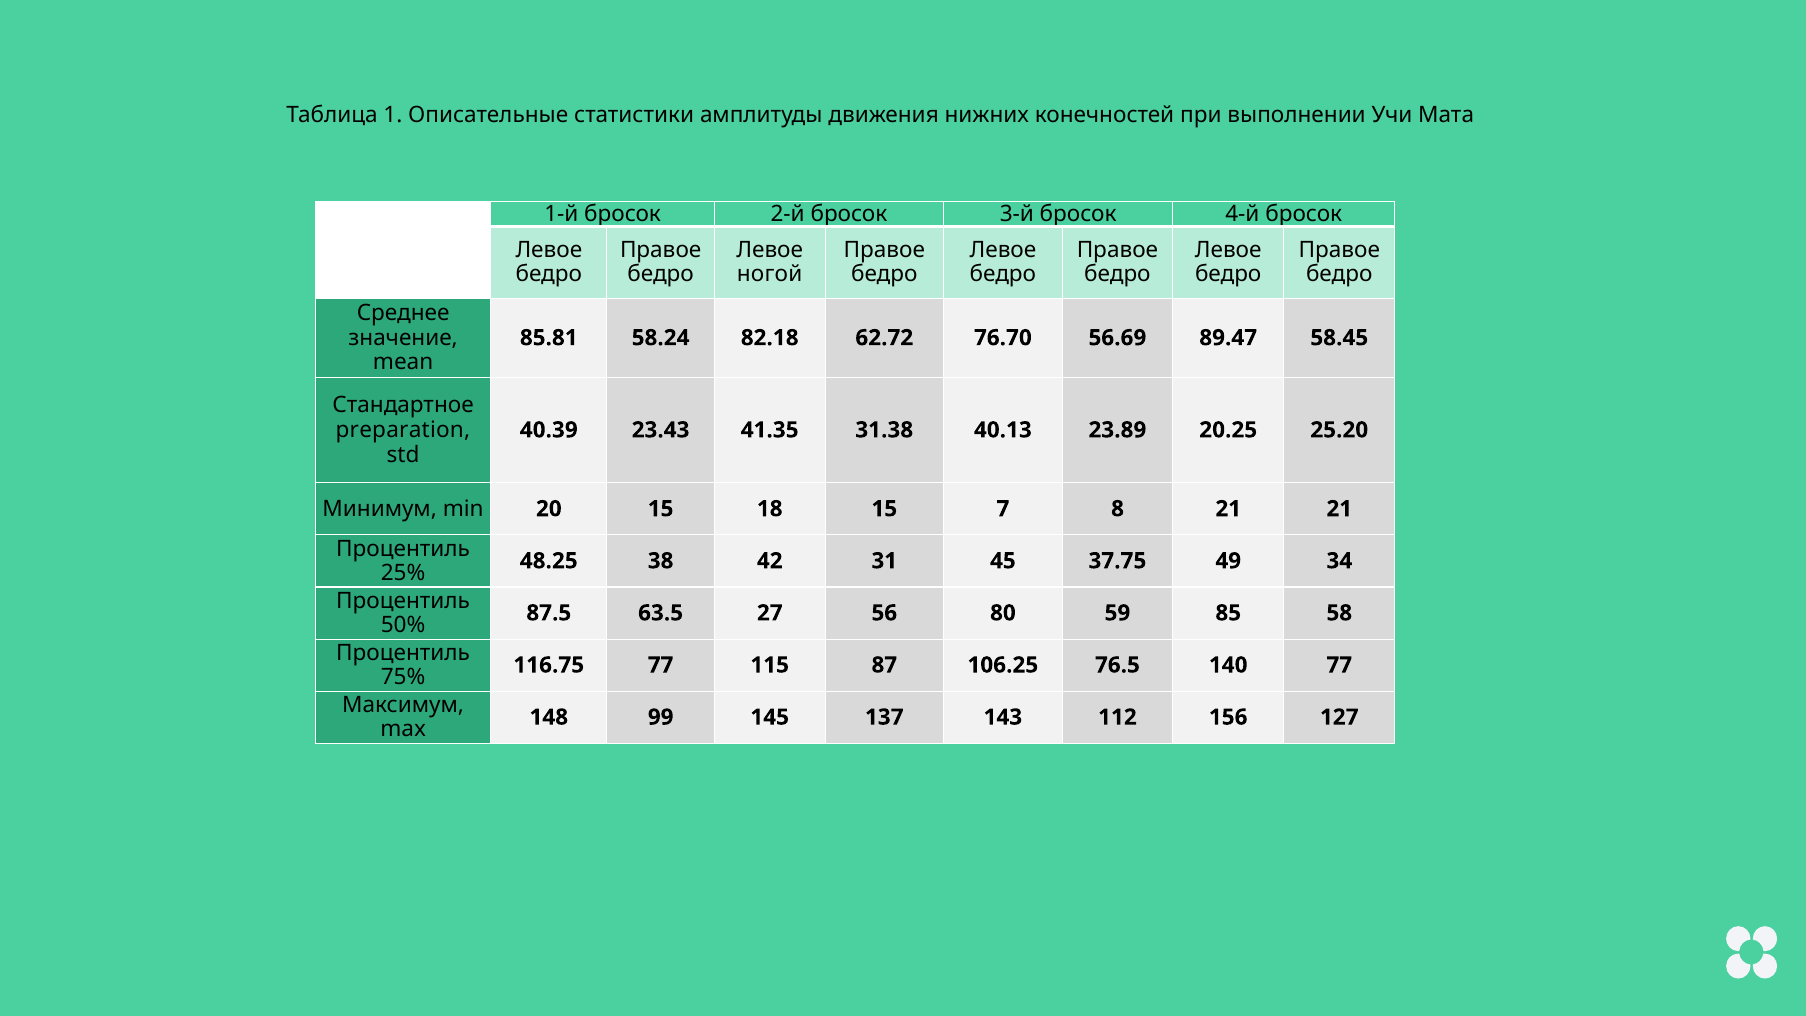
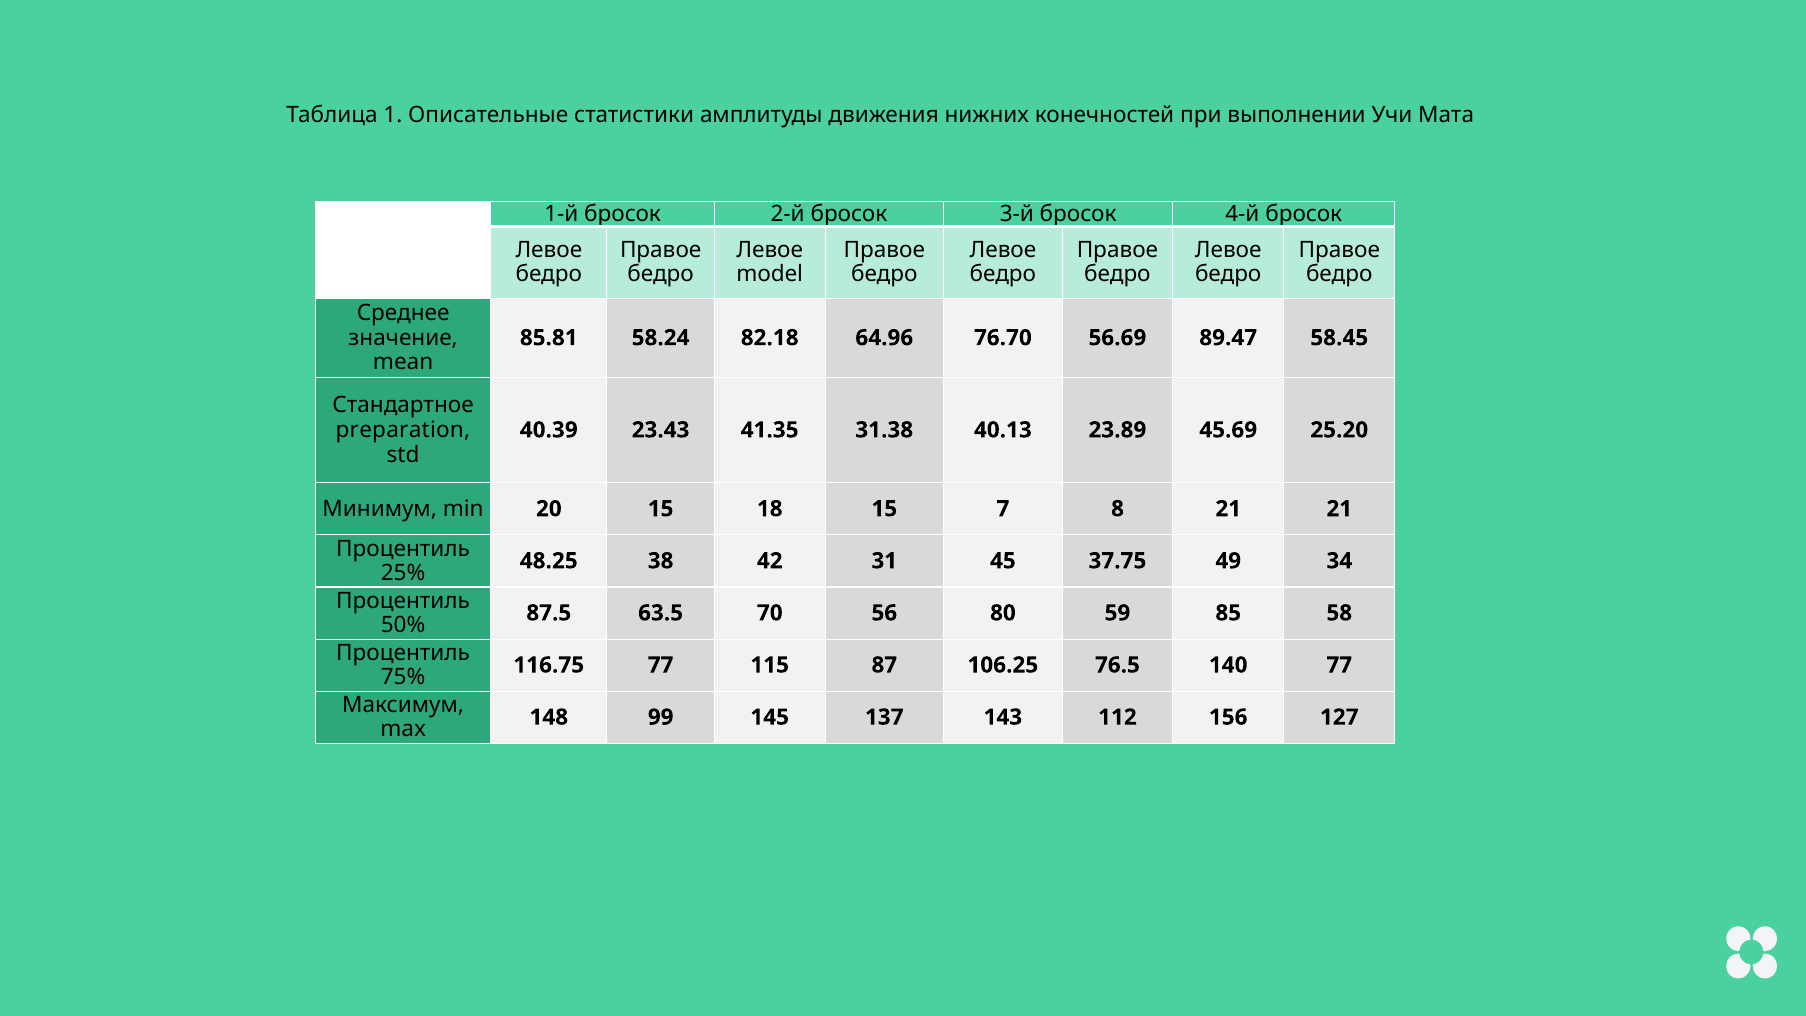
ногой: ногой -> model
62.72: 62.72 -> 64.96
20.25: 20.25 -> 45.69
27: 27 -> 70
